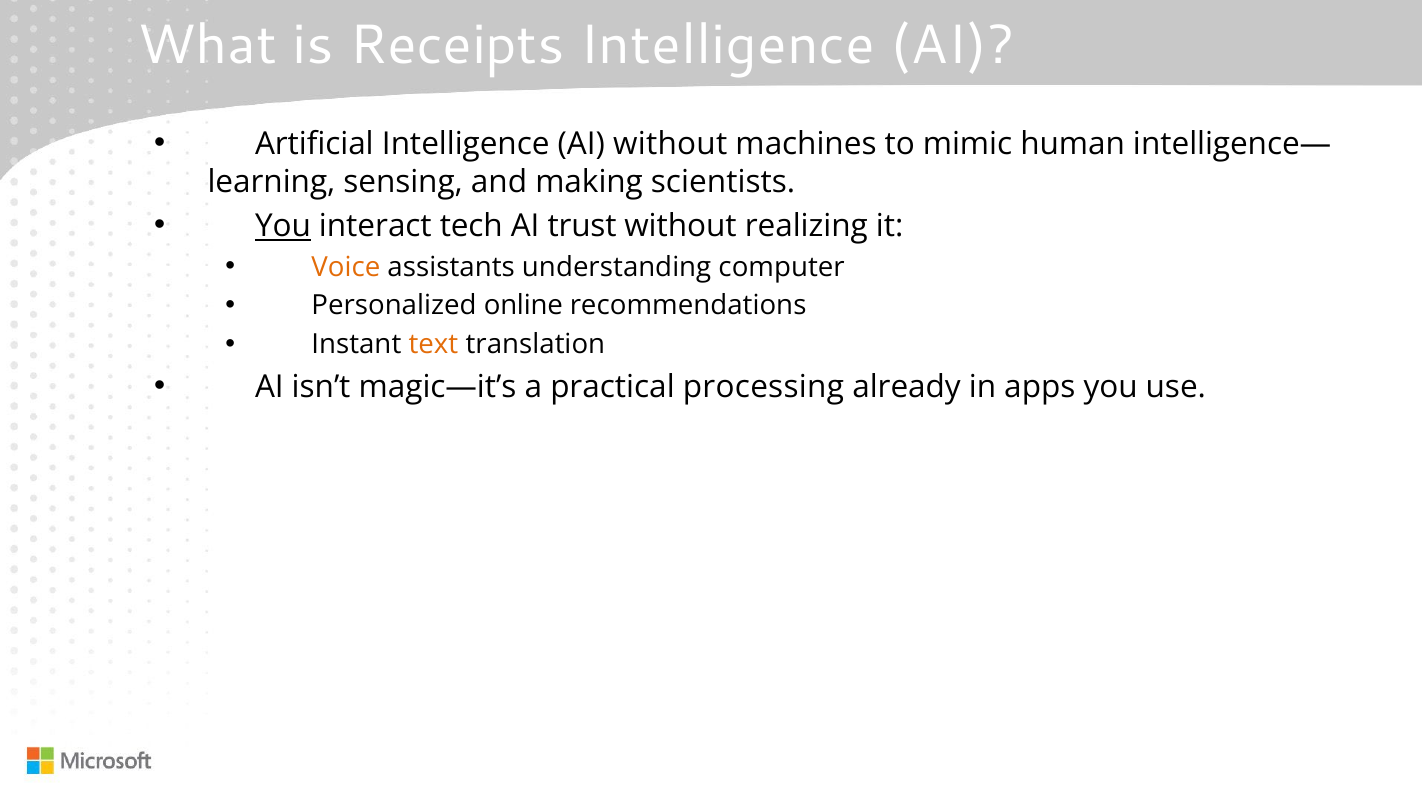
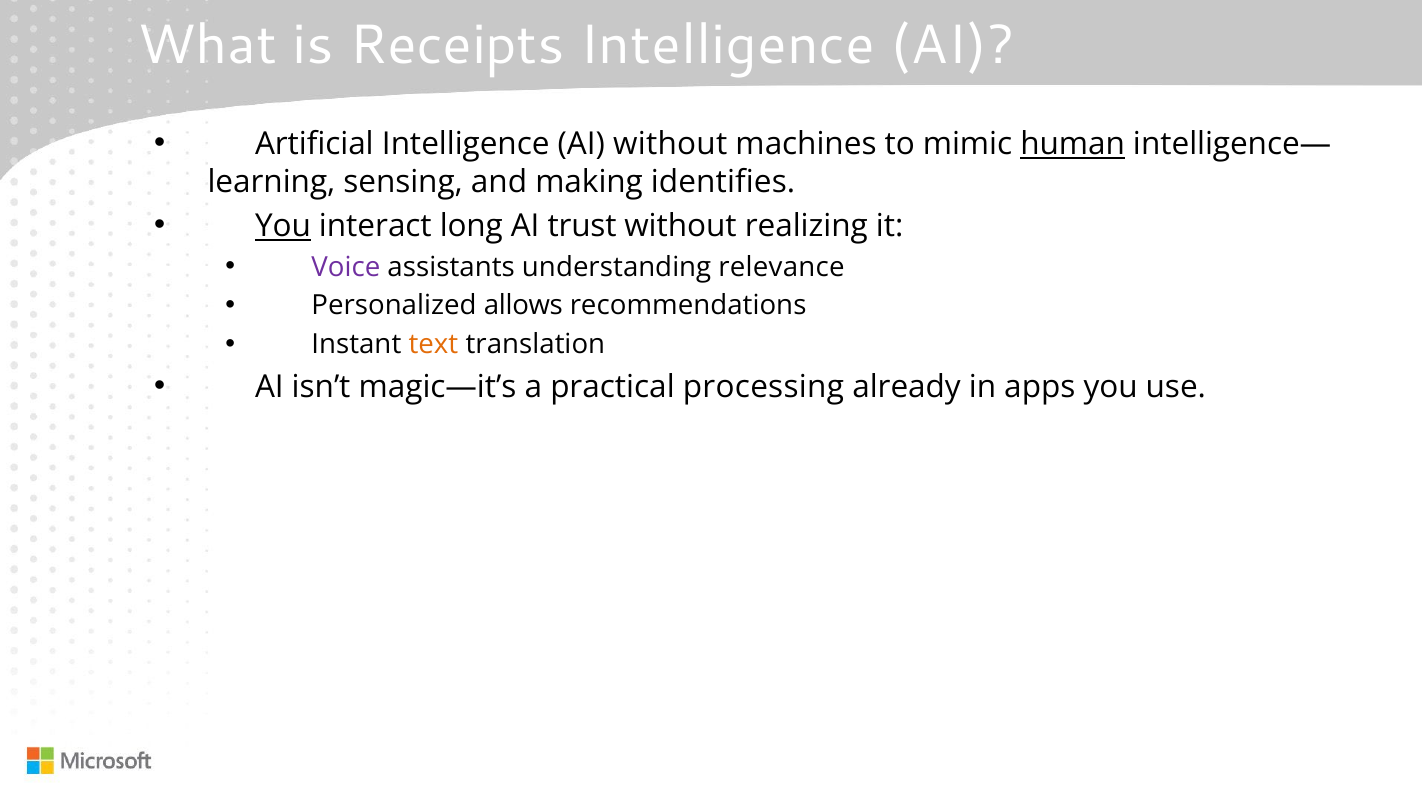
human underline: none -> present
scientists: scientists -> identifies
tech: tech -> long
Voice colour: orange -> purple
computer: computer -> relevance
online: online -> allows
